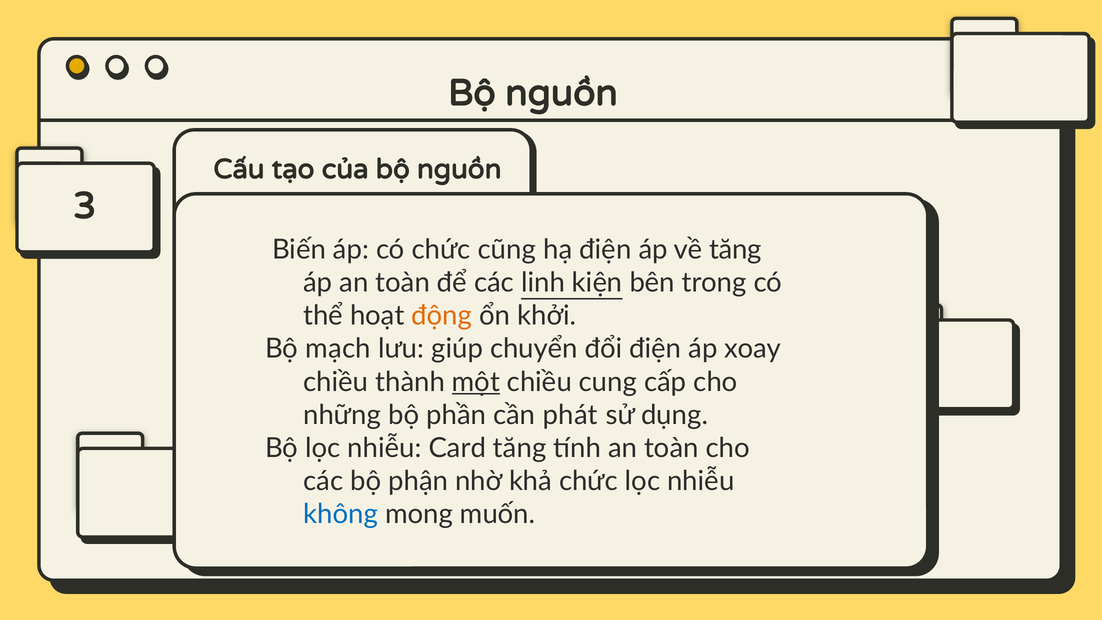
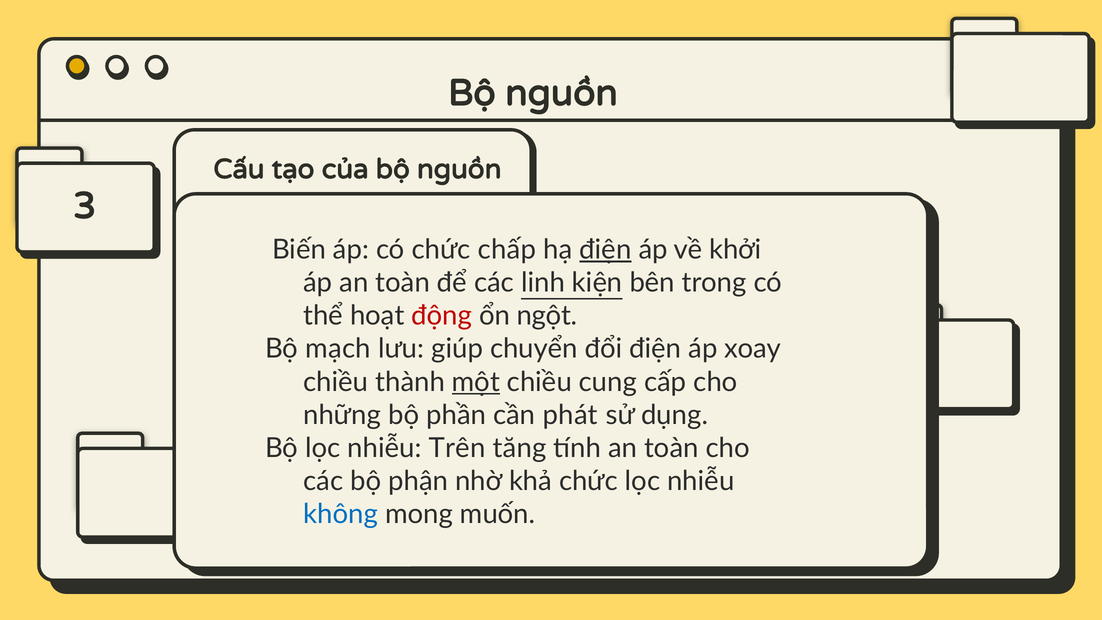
cũng: cũng -> chấp
điện at (605, 250) underline: none -> present
về tăng: tăng -> khởi
động colour: orange -> red
khởi: khởi -> ngột
Card: Card -> Trên
